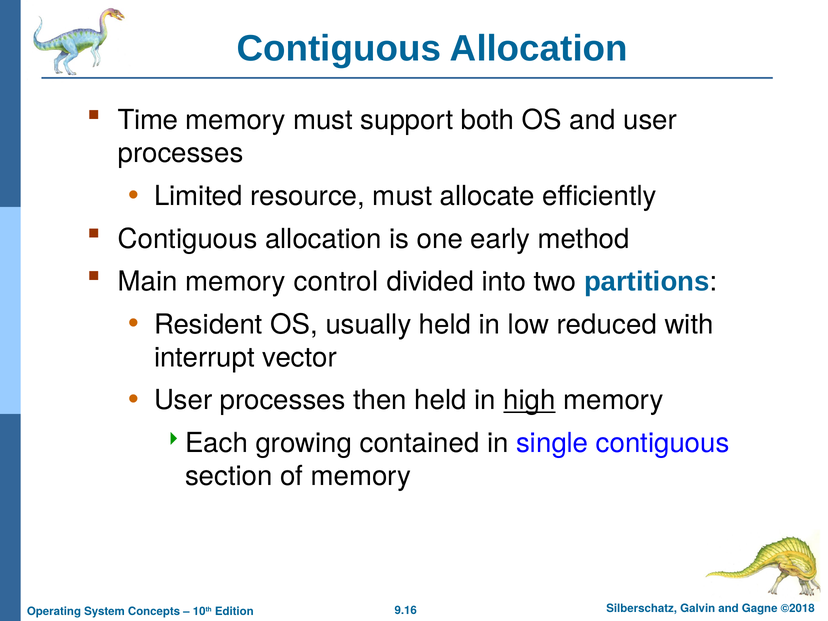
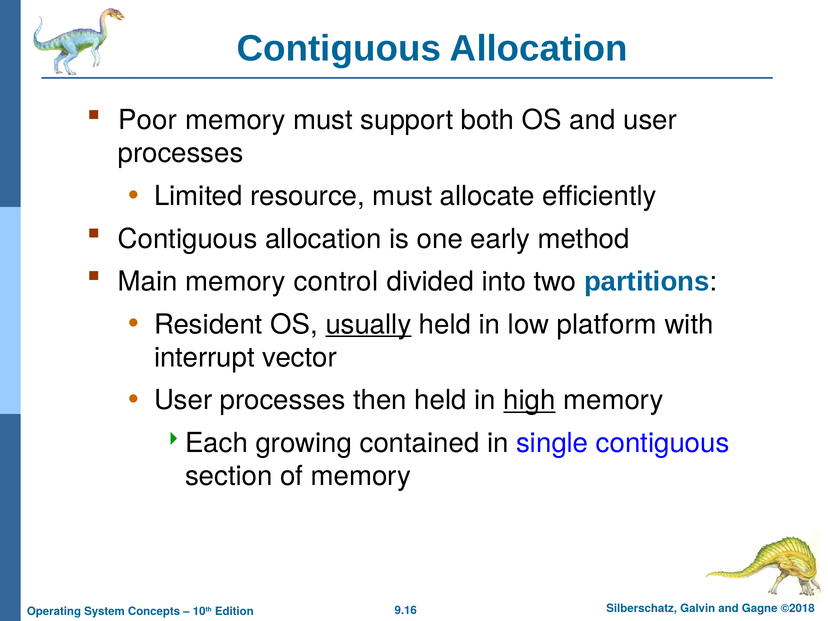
Time: Time -> Poor
usually underline: none -> present
reduced: reduced -> platform
